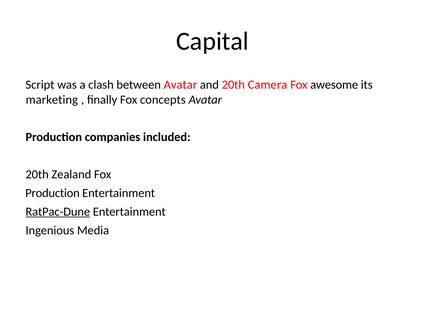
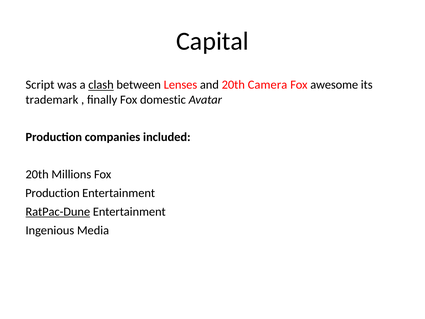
clash underline: none -> present
between Avatar: Avatar -> Lenses
marketing: marketing -> trademark
concepts: concepts -> domestic
Zealand: Zealand -> Millions
